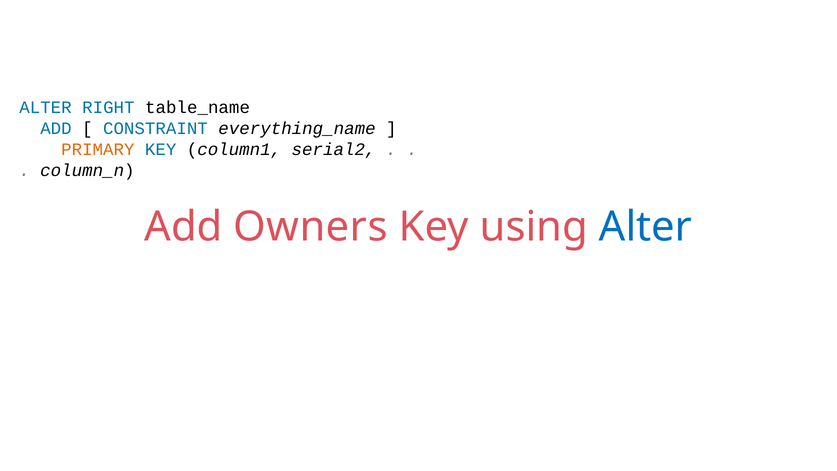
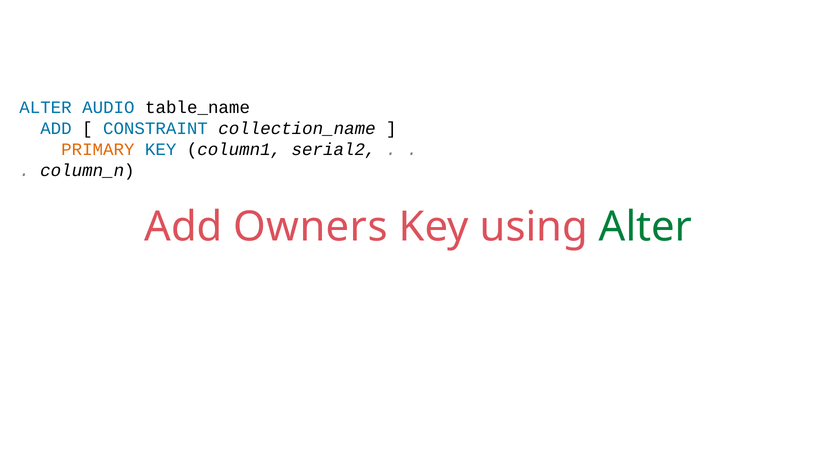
RIGHT: RIGHT -> AUDIO
everything_name: everything_name -> collection_name
Alter at (646, 227) colour: blue -> green
